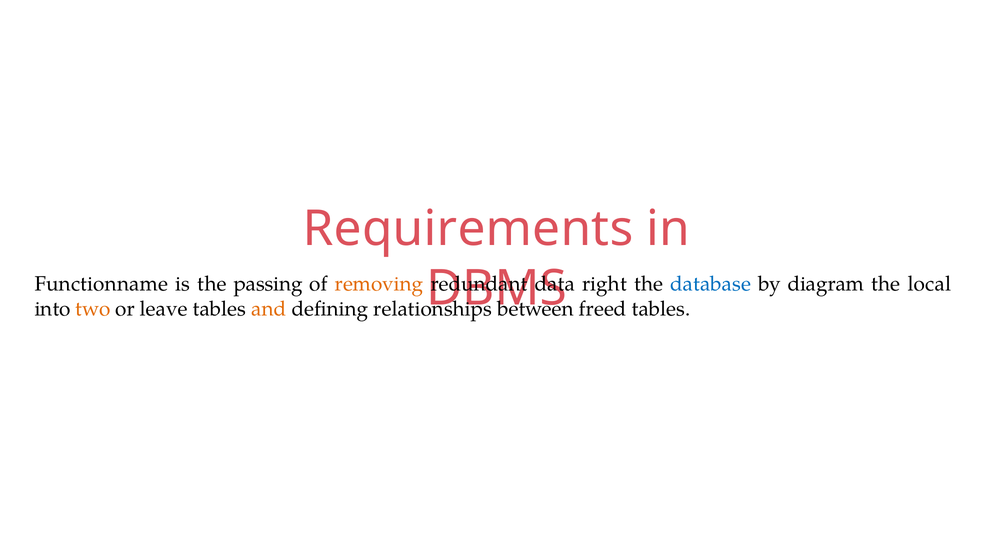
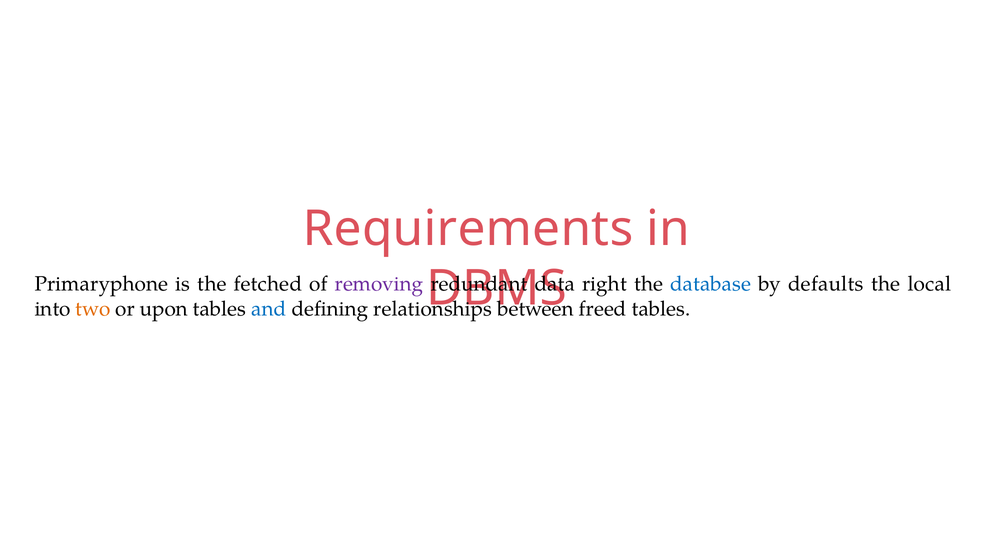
Functionname: Functionname -> Primaryphone
passing: passing -> fetched
removing colour: orange -> purple
diagram: diagram -> defaults
leave: leave -> upon
and colour: orange -> blue
